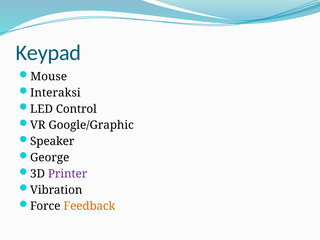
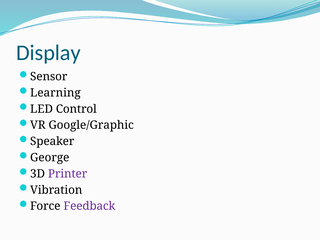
Keypad: Keypad -> Display
Mouse: Mouse -> Sensor
Interaksi: Interaksi -> Learning
Feedback colour: orange -> purple
